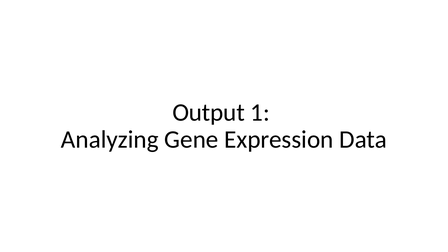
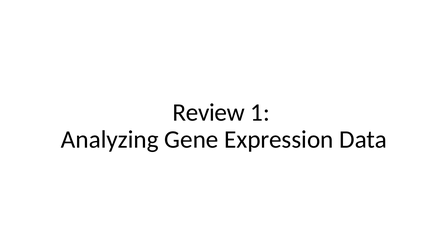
Output: Output -> Review
